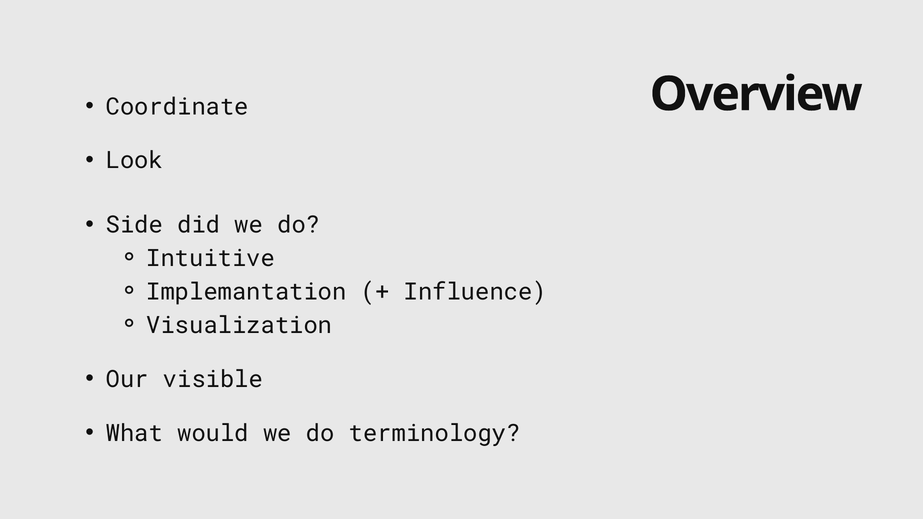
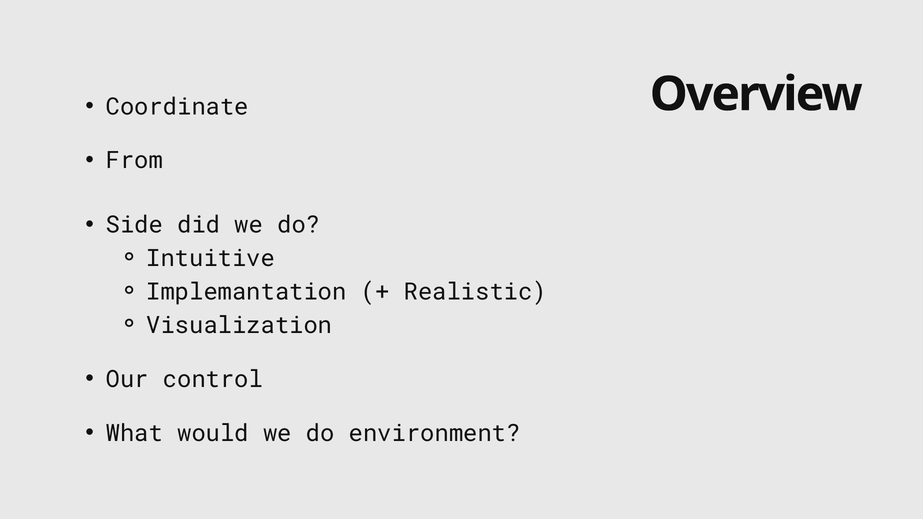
Look: Look -> From
Influence: Influence -> Realistic
visible: visible -> control
terminology: terminology -> environment
